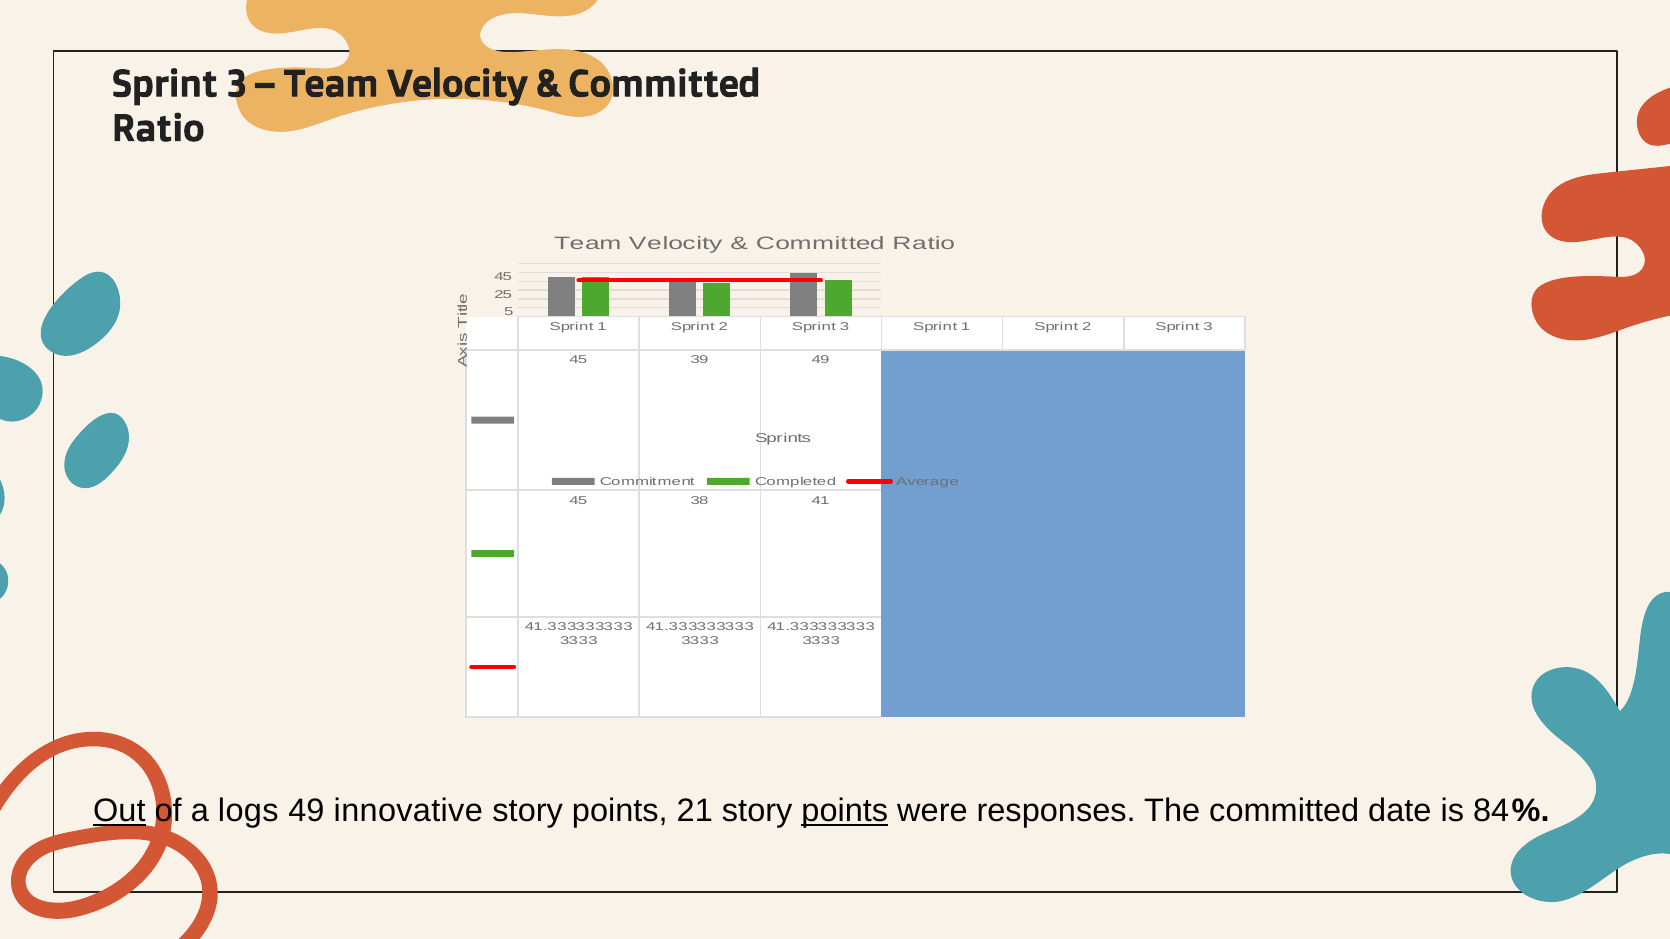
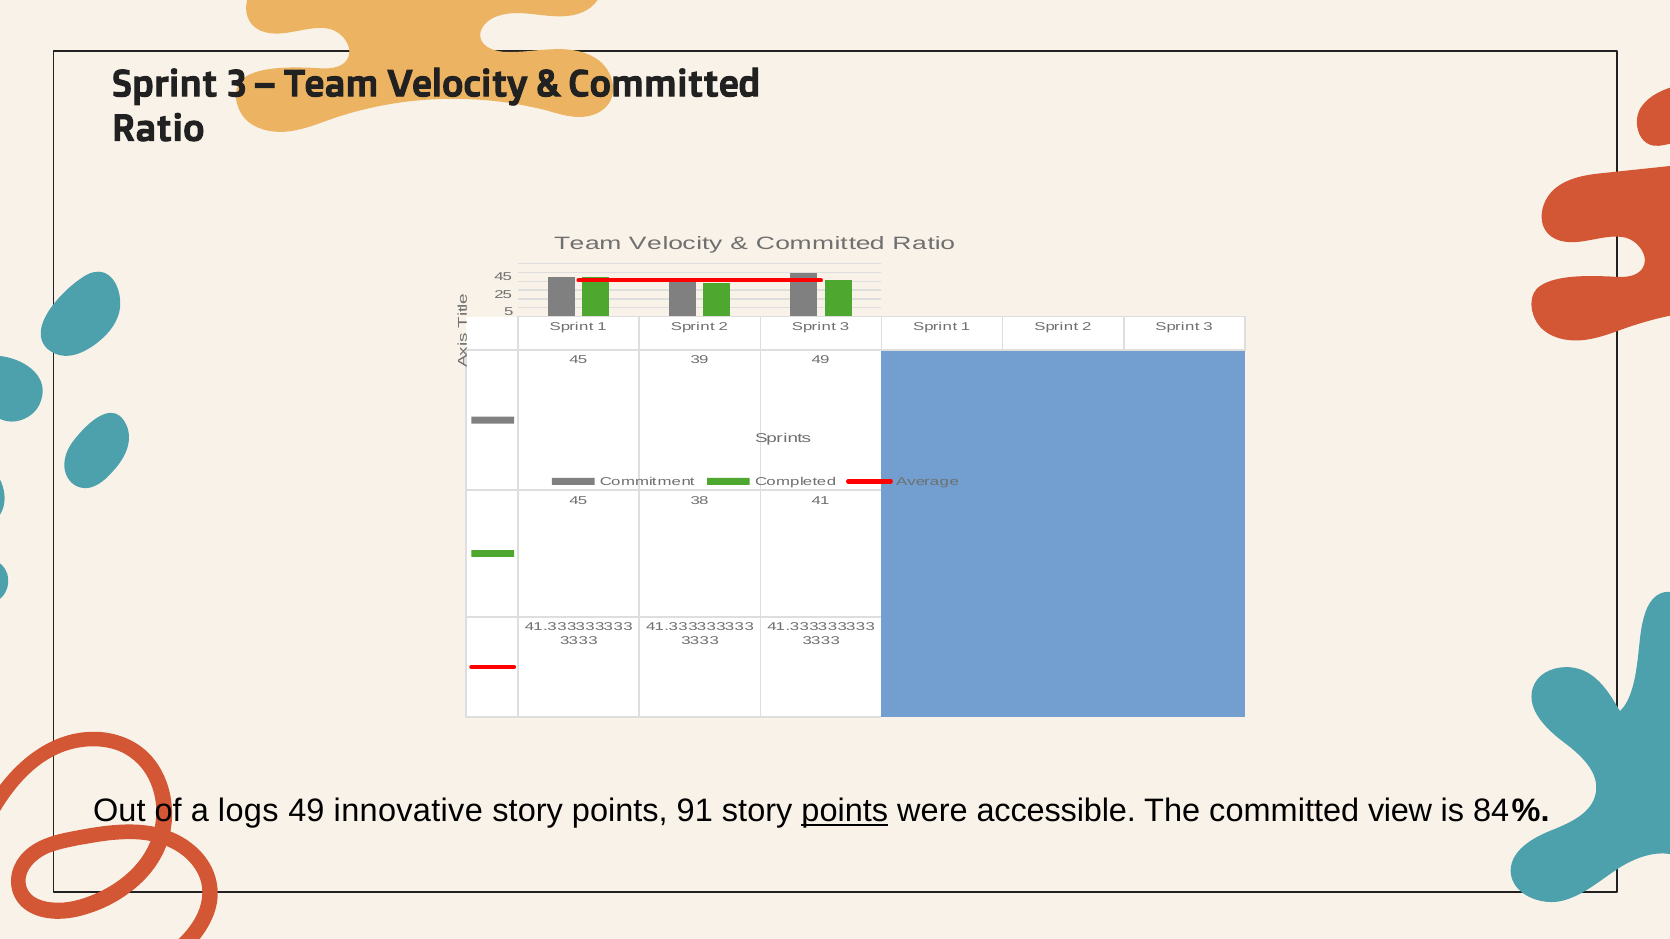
Out underline: present -> none
21: 21 -> 91
responses: responses -> accessible
date: date -> view
